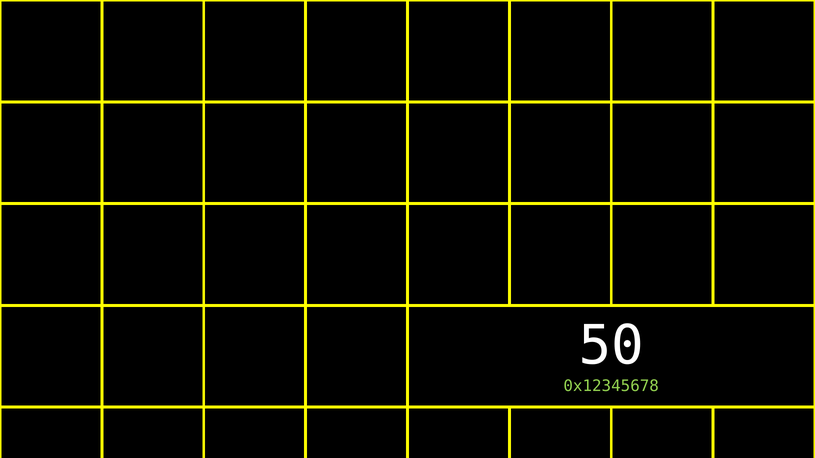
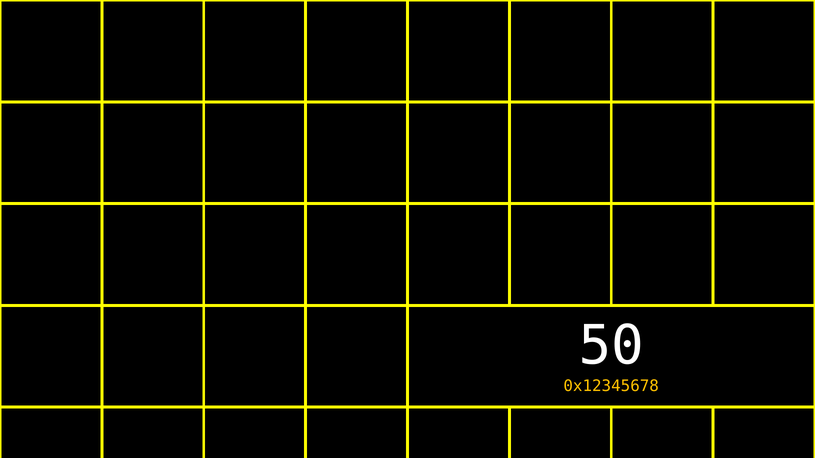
0x12345678 colour: light green -> yellow
